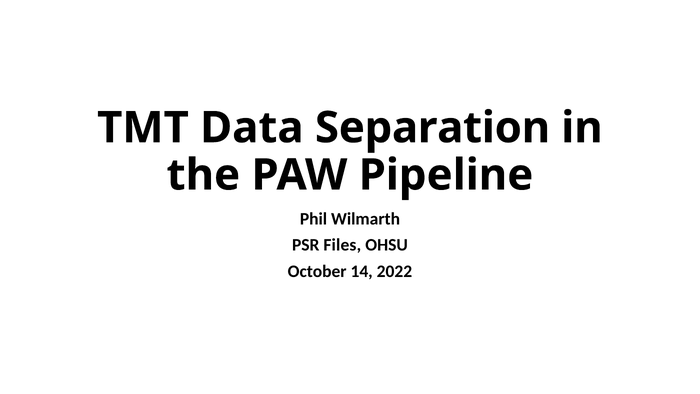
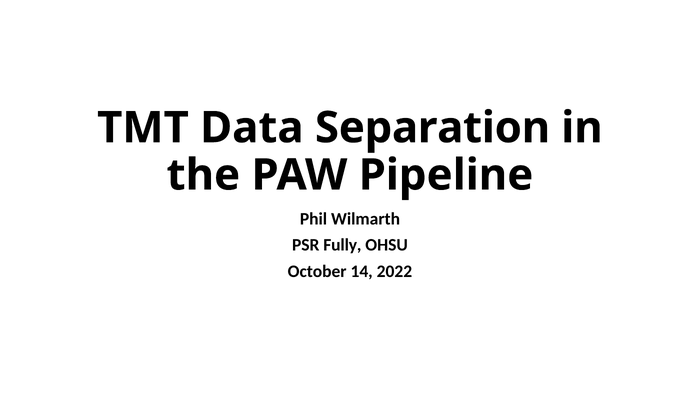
Files: Files -> Fully
